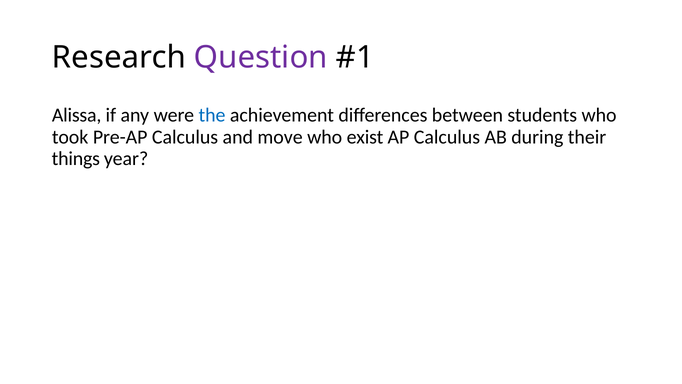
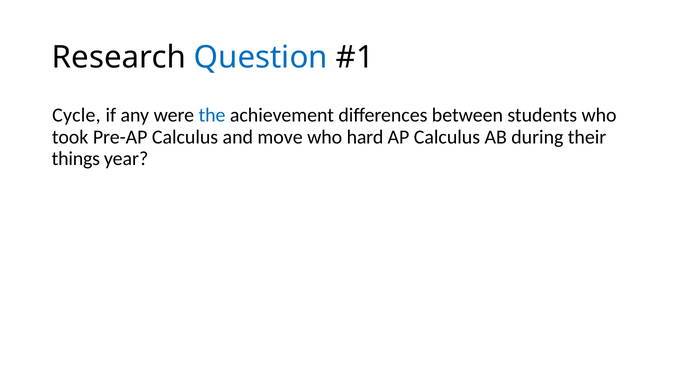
Question colour: purple -> blue
Alissa: Alissa -> Cycle
exist: exist -> hard
